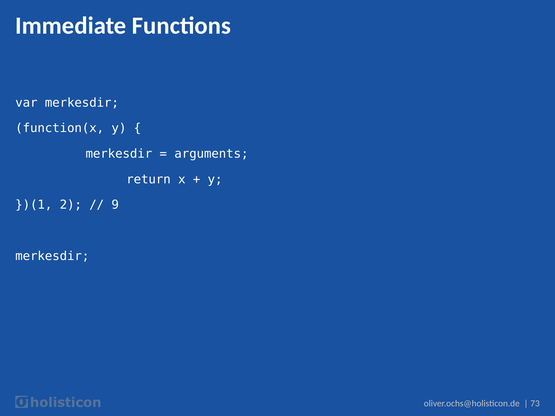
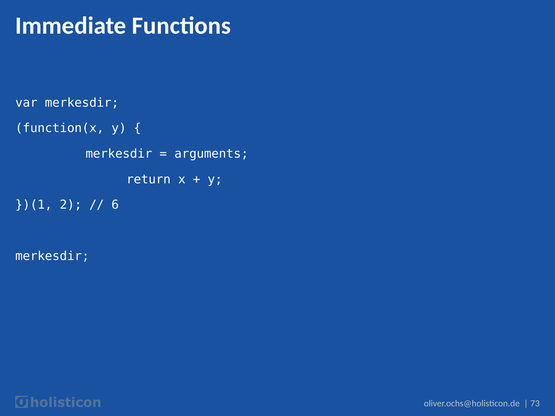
9: 9 -> 6
